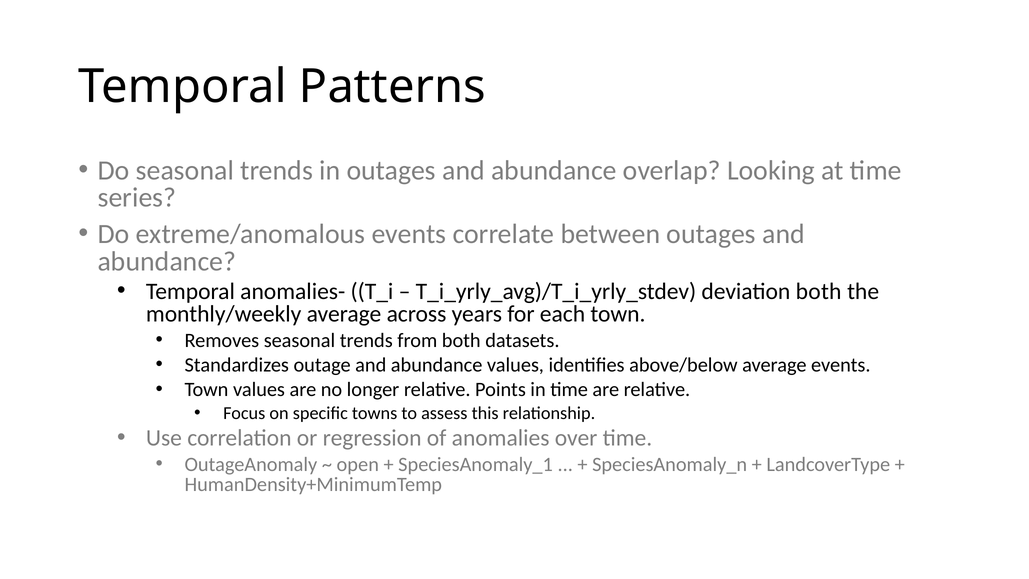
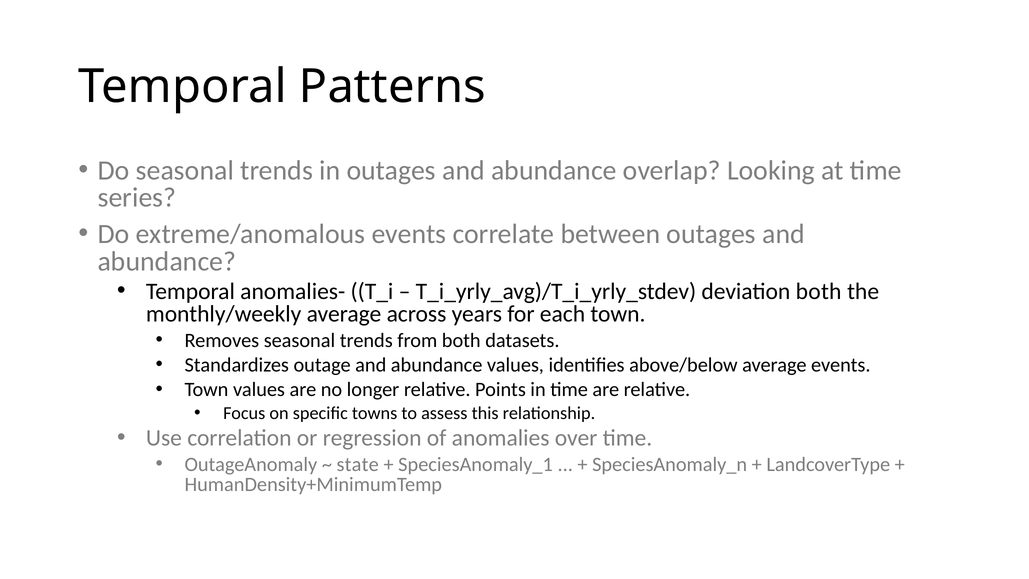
open: open -> state
